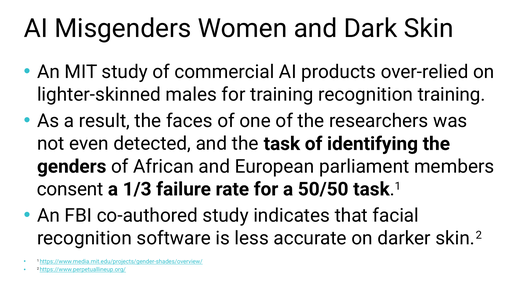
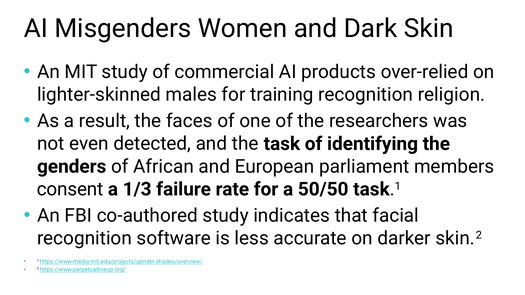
recognition training: training -> religion
